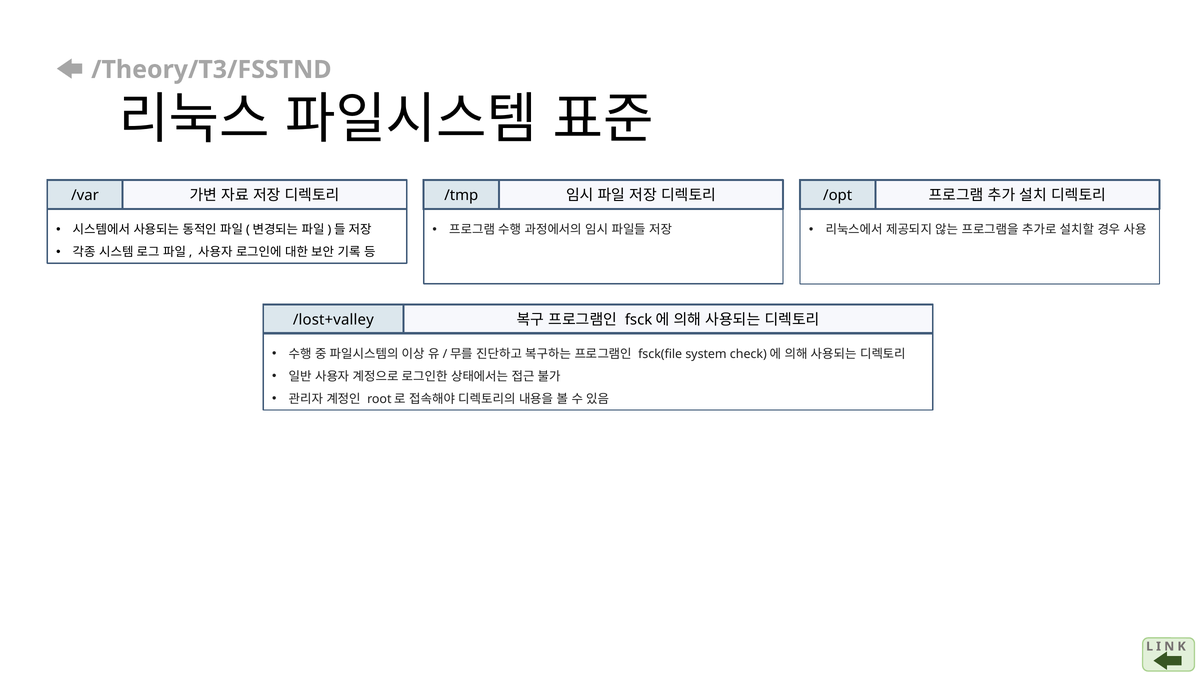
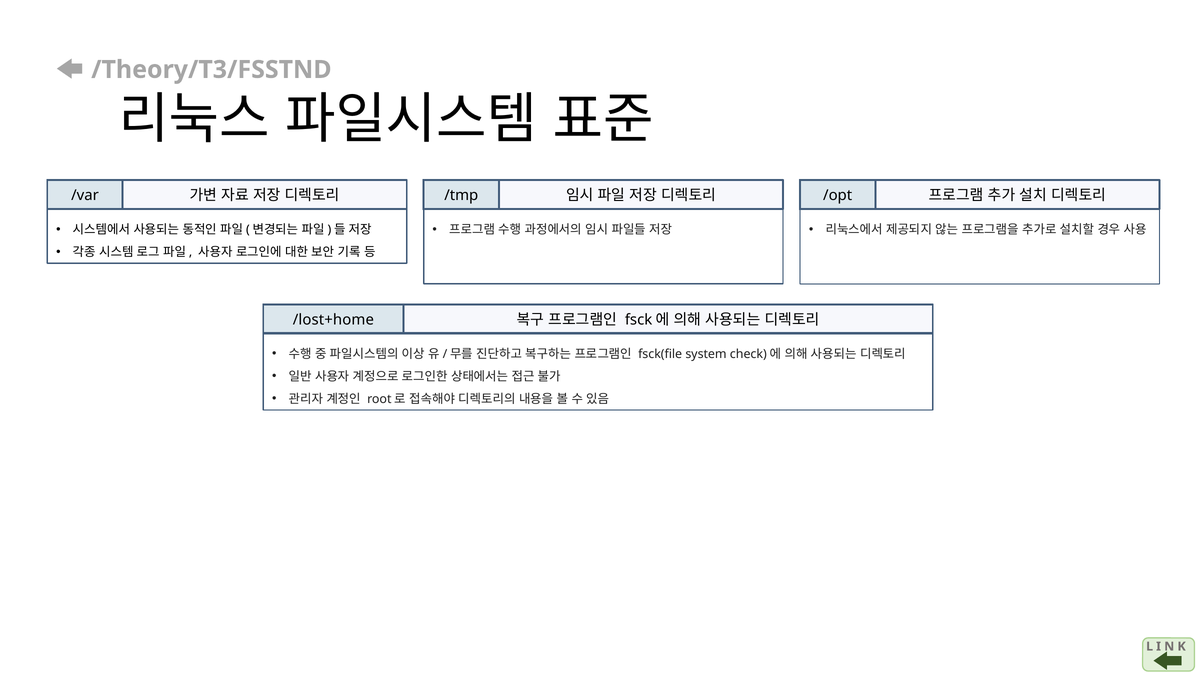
/lost+valley: /lost+valley -> /lost+home
